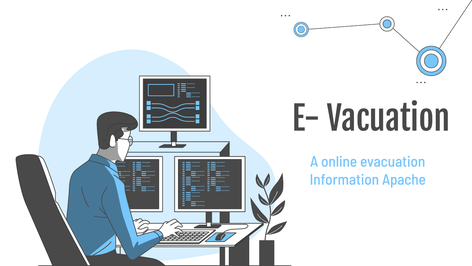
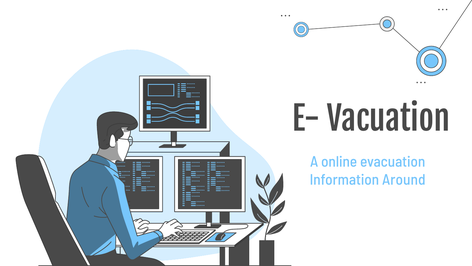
Apache: Apache -> Around
